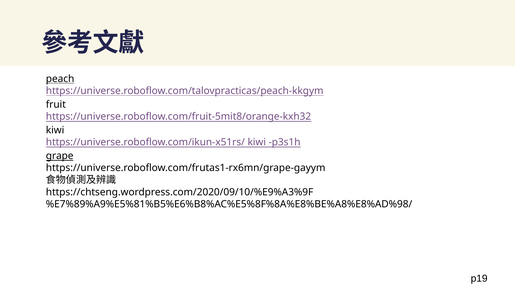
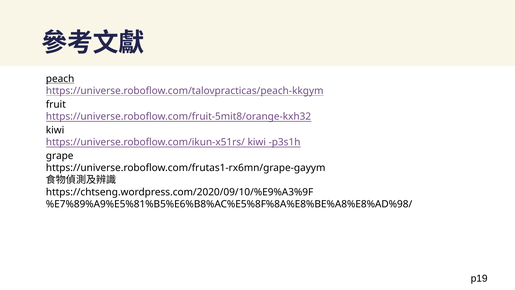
grape underline: present -> none
